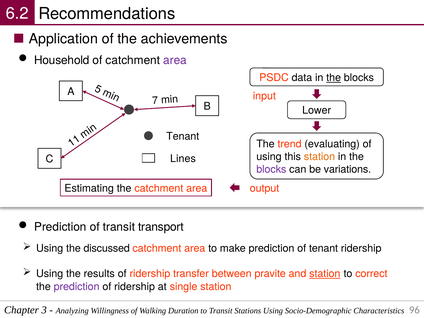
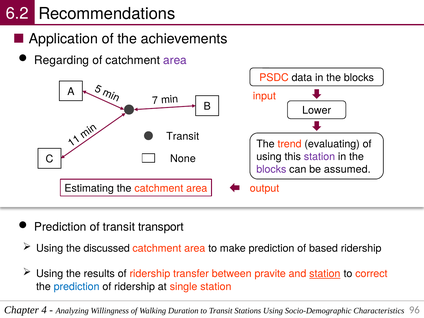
Household: Household -> Regarding
the at (334, 78) underline: present -> none
Tenant at (183, 136): Tenant -> Transit
station at (319, 157) colour: orange -> purple
Lines: Lines -> None
variations: variations -> assumed
of tenant: tenant -> based
prediction at (77, 287) colour: purple -> blue
3: 3 -> 4
